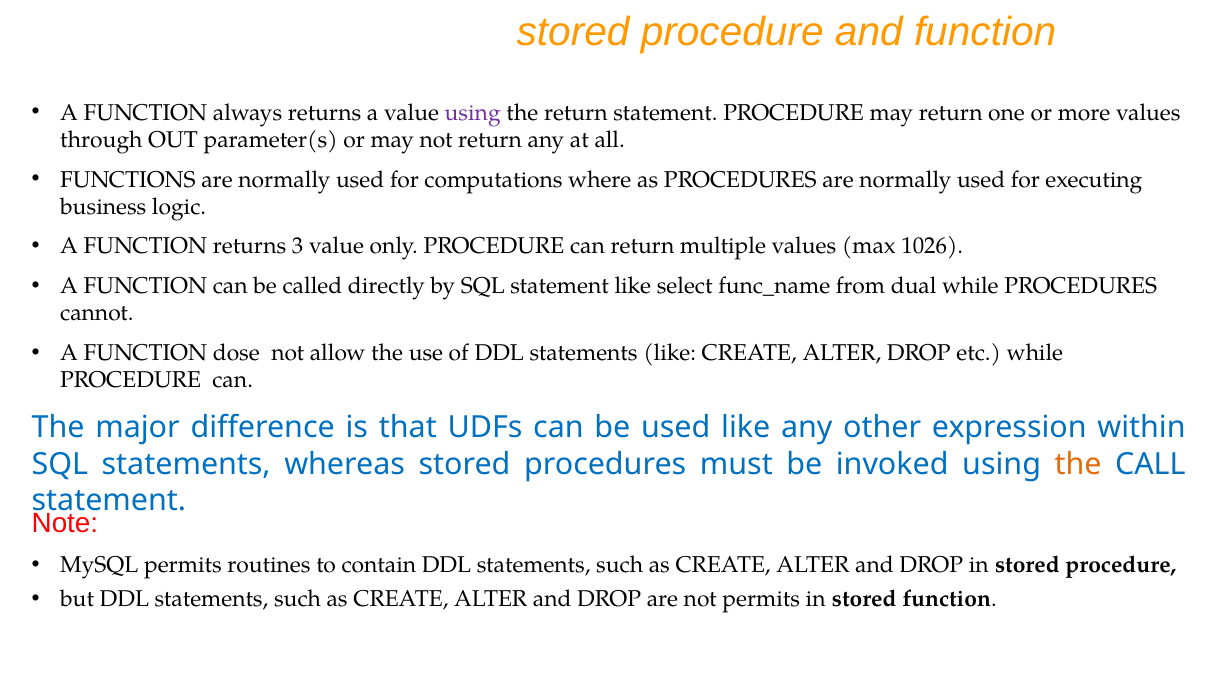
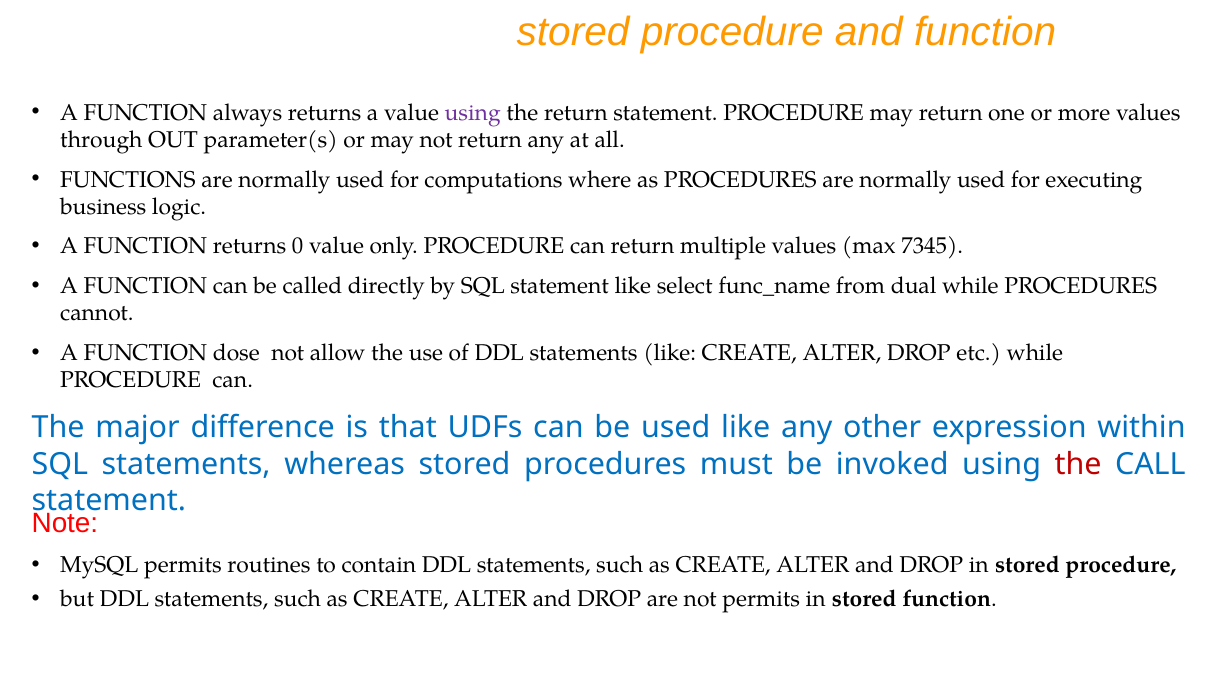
3: 3 -> 0
1026: 1026 -> 7345
the at (1078, 464) colour: orange -> red
